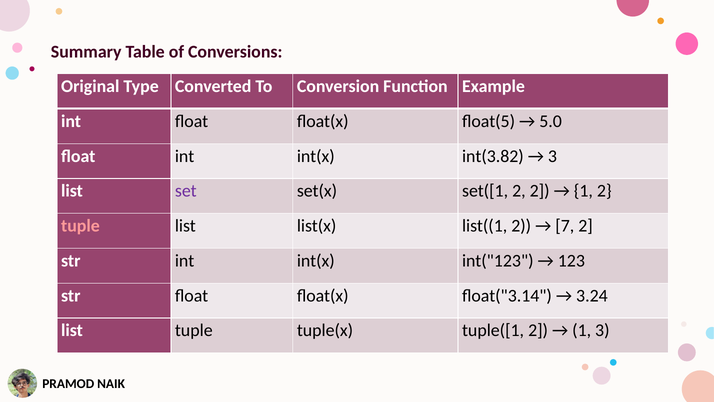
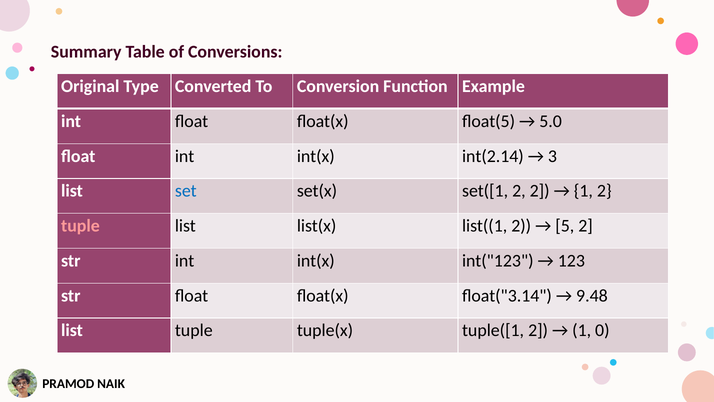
int(3.82: int(3.82 -> int(2.14
set colour: purple -> blue
7: 7 -> 5
3.24: 3.24 -> 9.48
1 3: 3 -> 0
